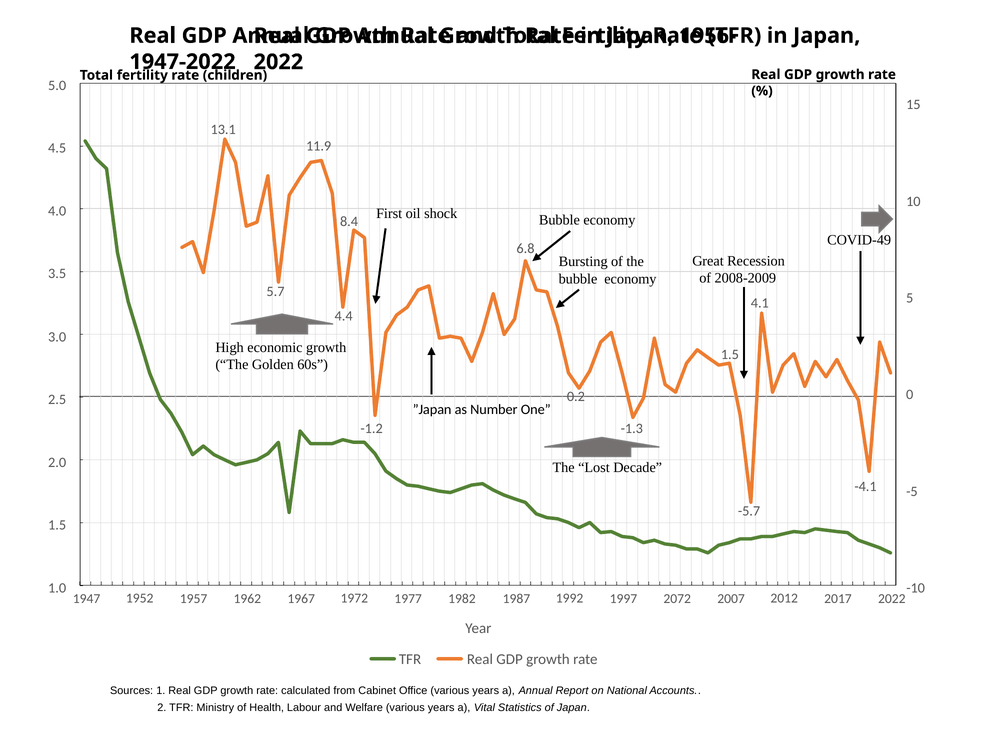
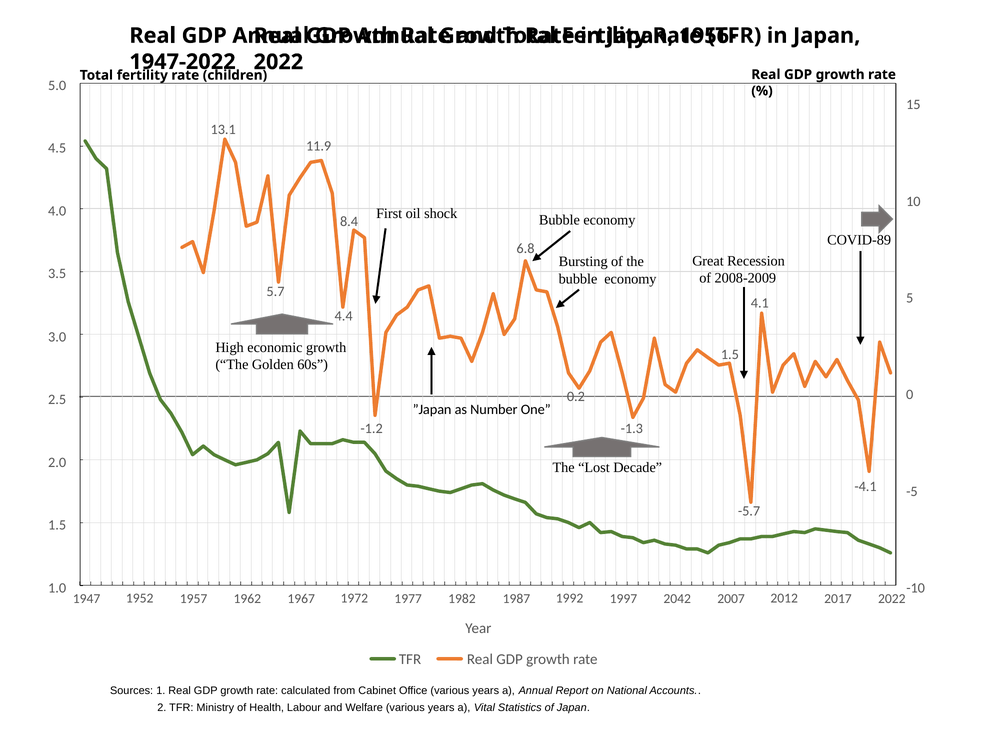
COVID-49: COVID-49 -> COVID-89
2072: 2072 -> 2042
